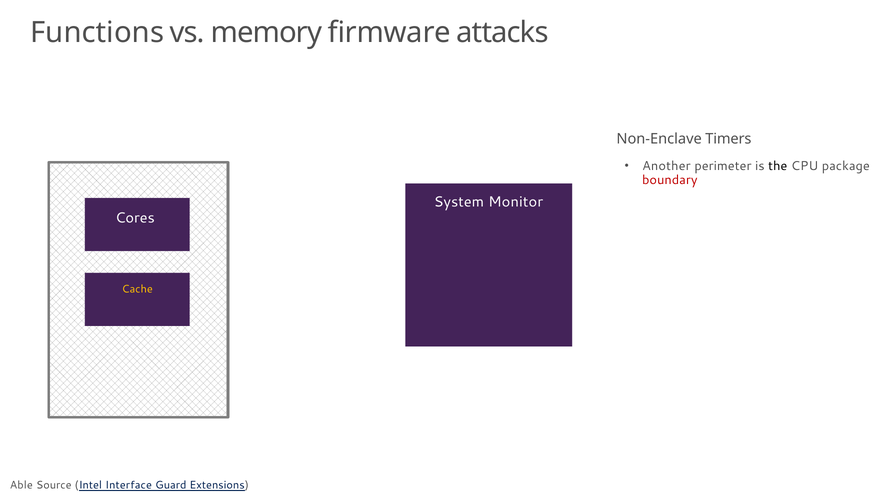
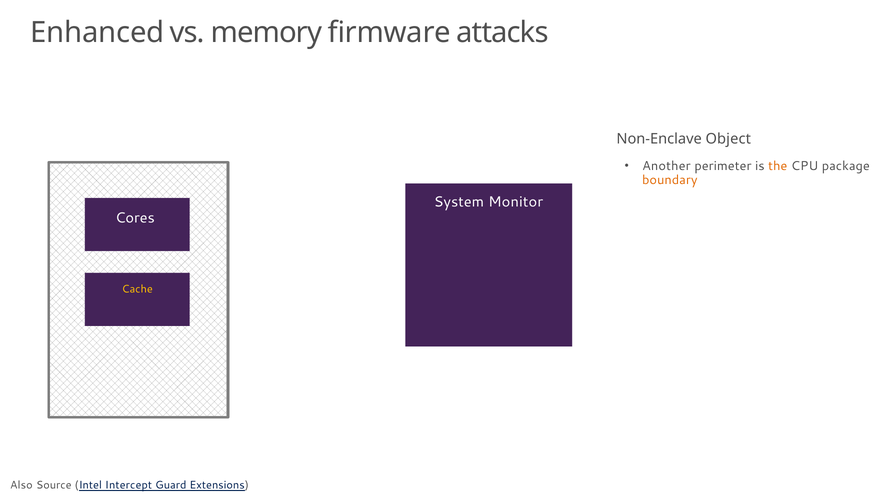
Functions: Functions -> Enhanced
Timers: Timers -> Object
the colour: black -> orange
boundary colour: red -> orange
Able: Able -> Also
Interface: Interface -> Intercept
